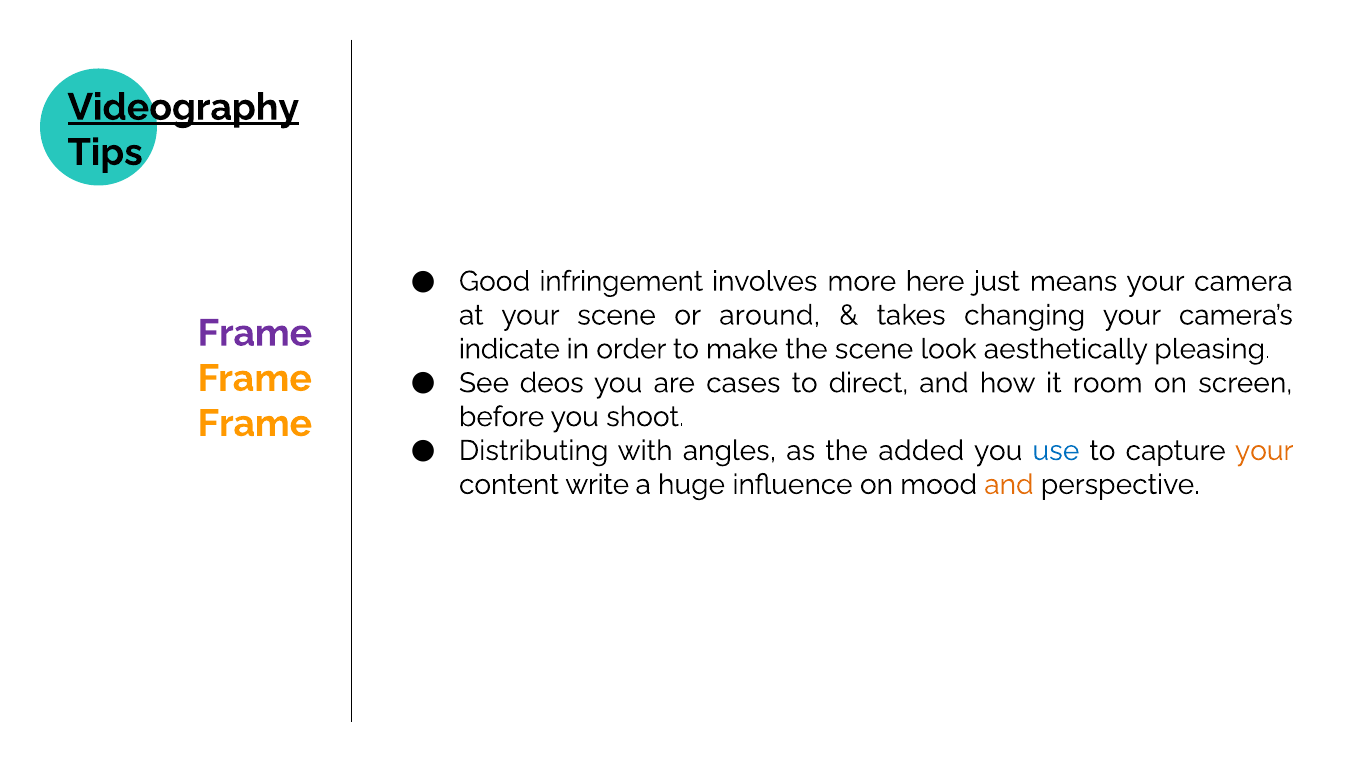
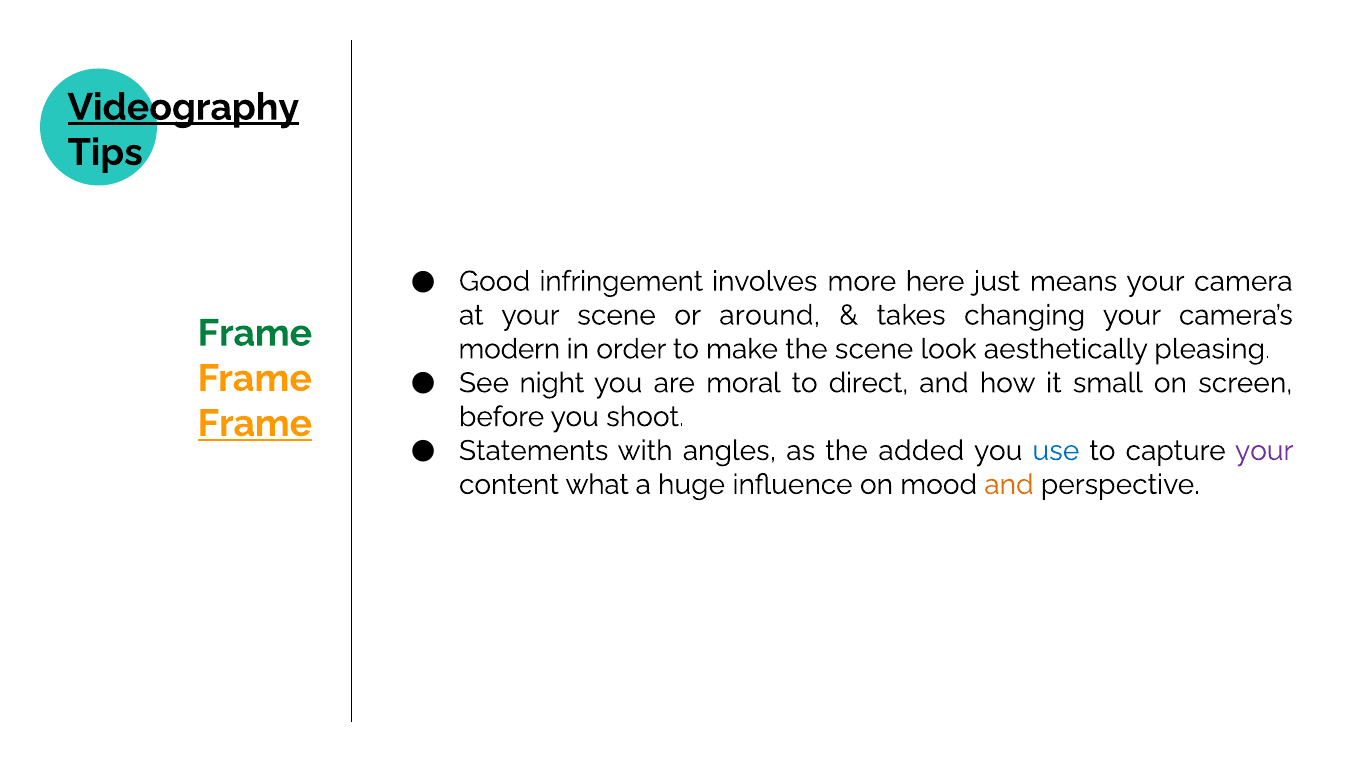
Frame at (255, 333) colour: purple -> green
indicate: indicate -> modern
deos: deos -> night
cases: cases -> moral
room: room -> small
Frame at (255, 423) underline: none -> present
Distributing: Distributing -> Statements
your at (1264, 450) colour: orange -> purple
write: write -> what
